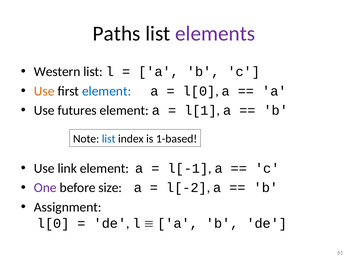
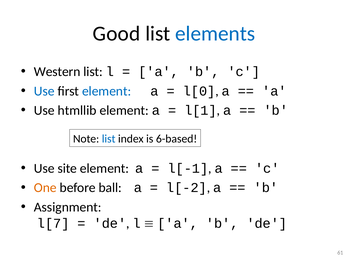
Paths: Paths -> Good
elements colour: purple -> blue
Use at (44, 91) colour: orange -> blue
futures: futures -> htmllib
1-based: 1-based -> 6-based
link: link -> site
One colour: purple -> orange
size: size -> ball
l[0 at (53, 223): l[0 -> l[7
